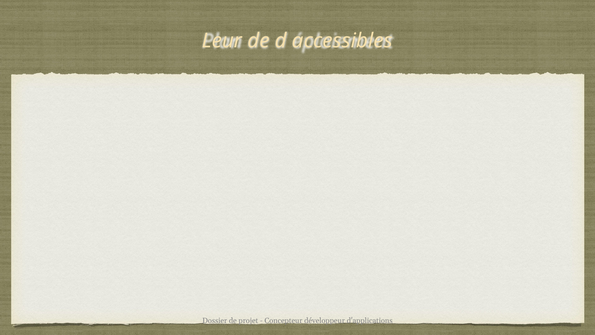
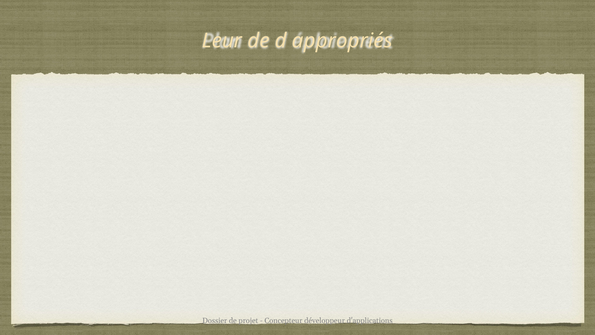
accessibles: accessibles -> appropriés
